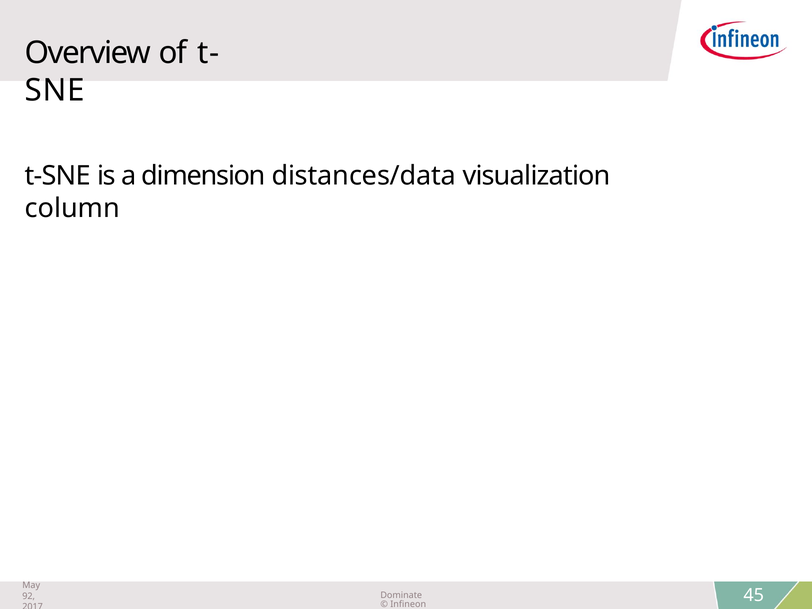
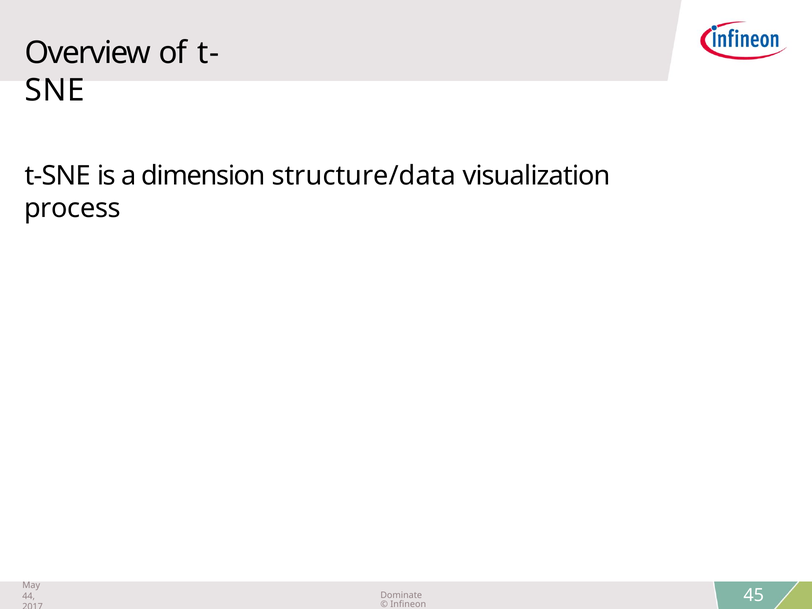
distances/data: distances/data -> structure/data
column: column -> process
92: 92 -> 44
